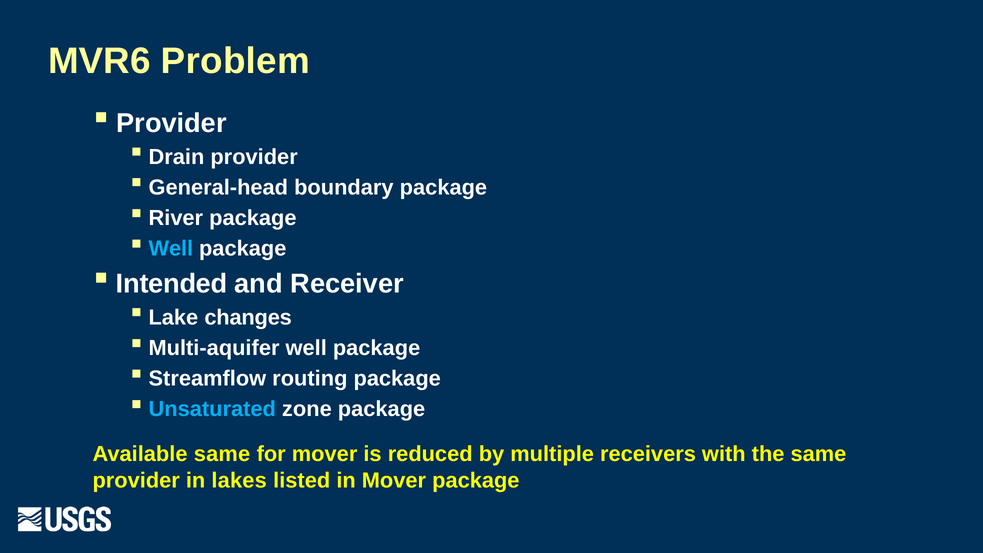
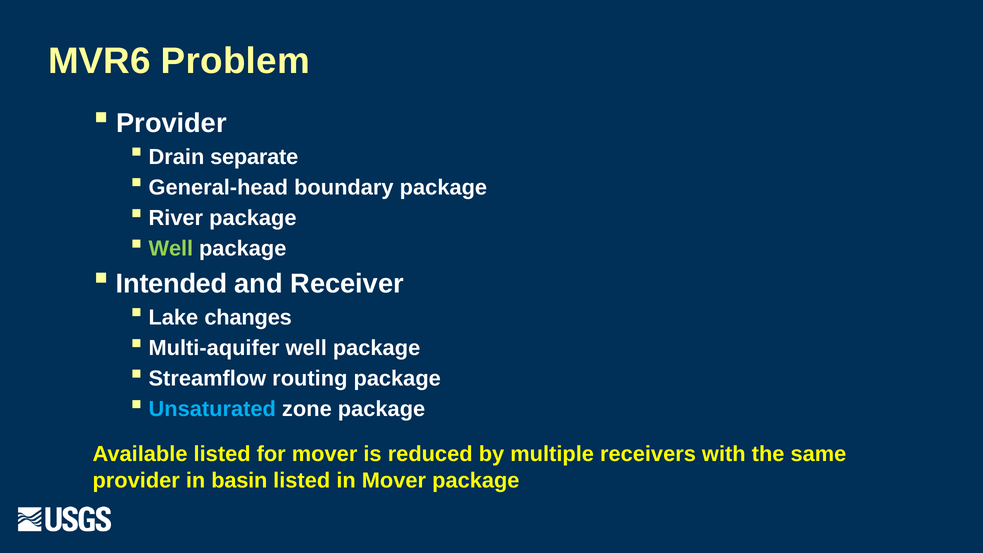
Drain provider: provider -> separate
Well at (171, 249) colour: light blue -> light green
Available same: same -> listed
lakes: lakes -> basin
